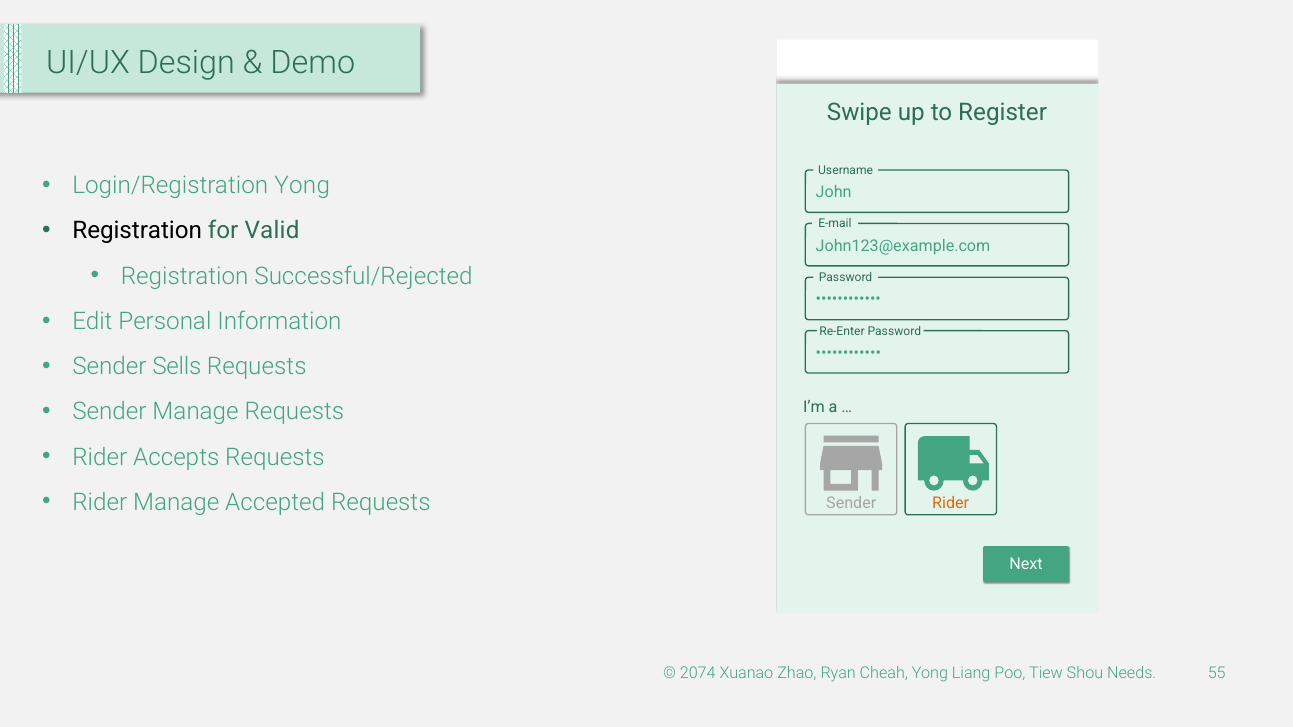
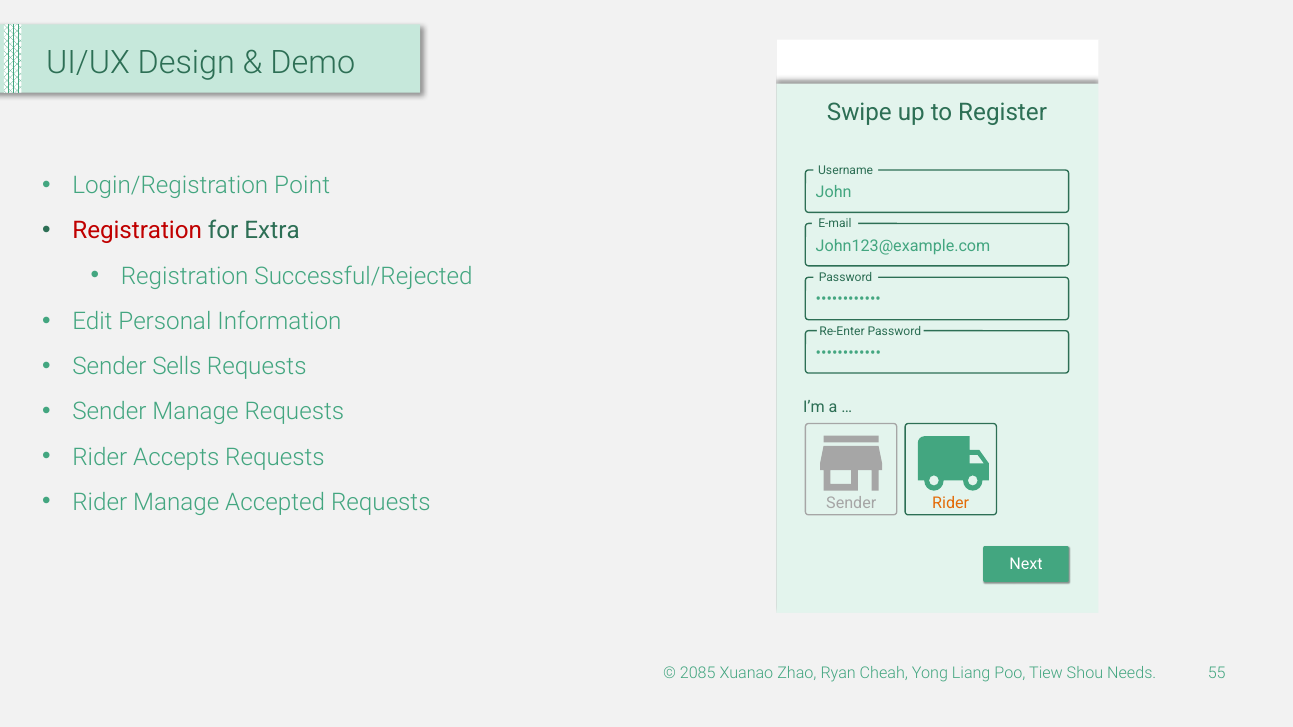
Login/Registration Yong: Yong -> Point
Registration at (137, 231) colour: black -> red
Valid: Valid -> Extra
2074: 2074 -> 2085
